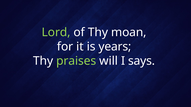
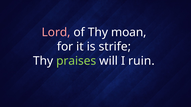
Lord colour: light green -> pink
years: years -> strife
says: says -> ruin
